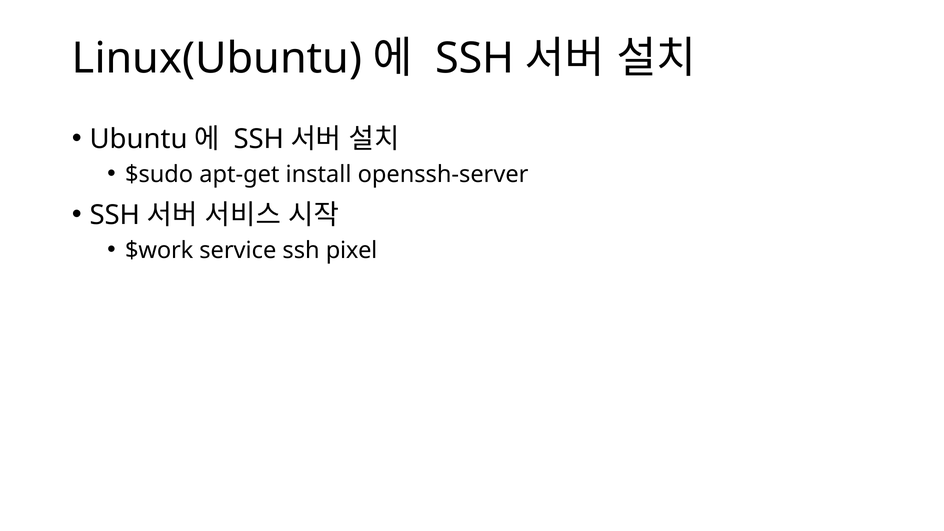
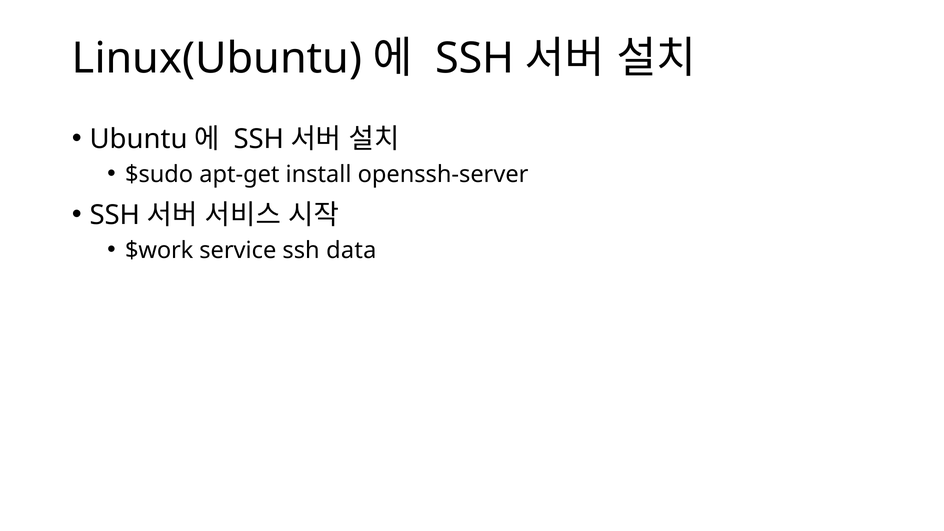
pixel: pixel -> data
